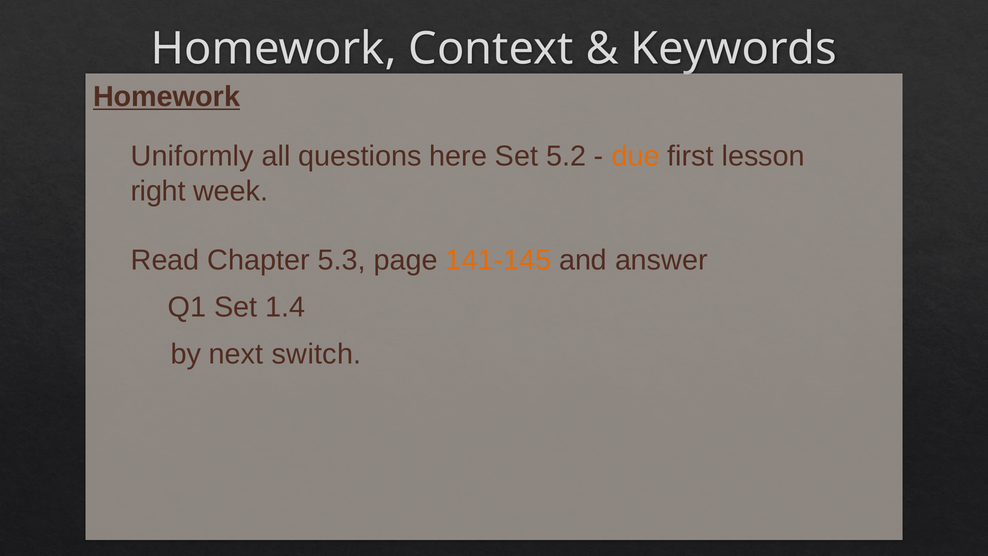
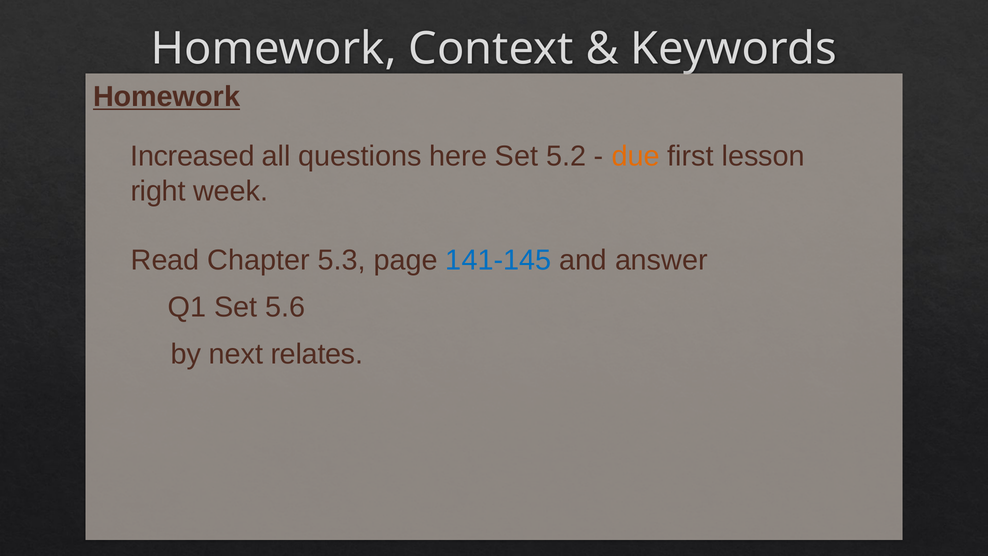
Uniformly: Uniformly -> Increased
141-145 colour: orange -> blue
1.4: 1.4 -> 5.6
switch: switch -> relates
